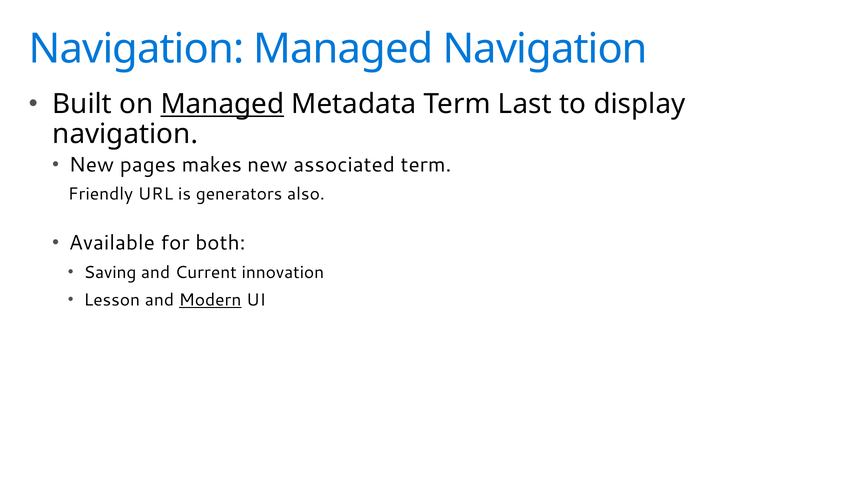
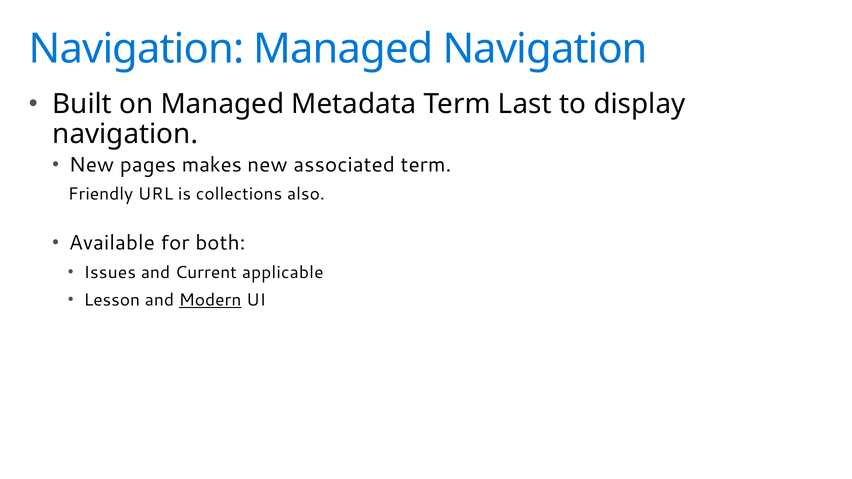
Managed at (222, 104) underline: present -> none
generators: generators -> collections
Saving: Saving -> Issues
innovation: innovation -> applicable
